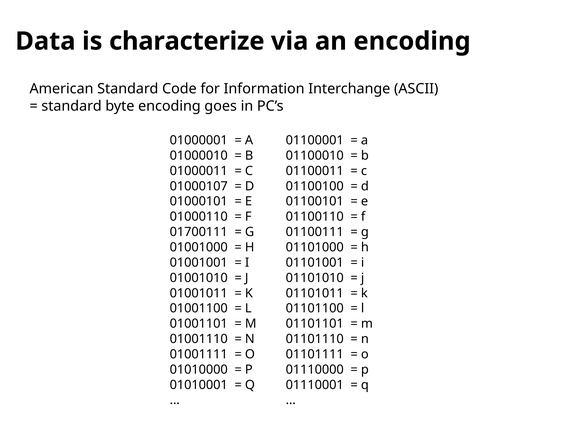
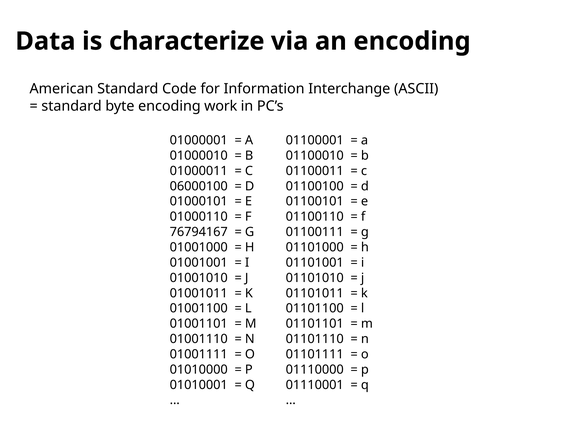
goes: goes -> work
01000107: 01000107 -> 06000100
01700111: 01700111 -> 76794167
